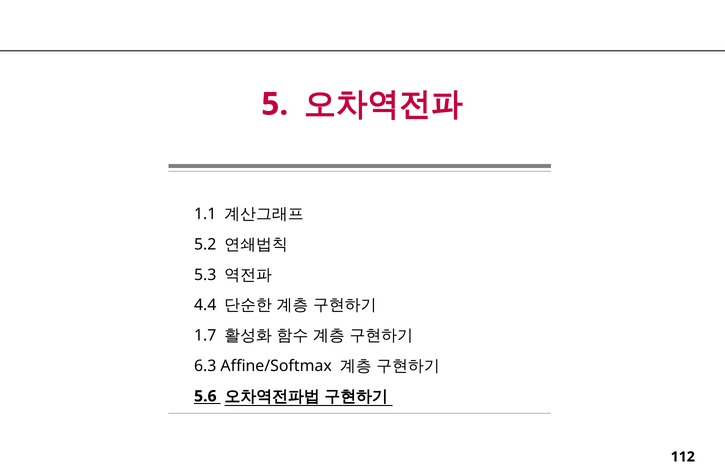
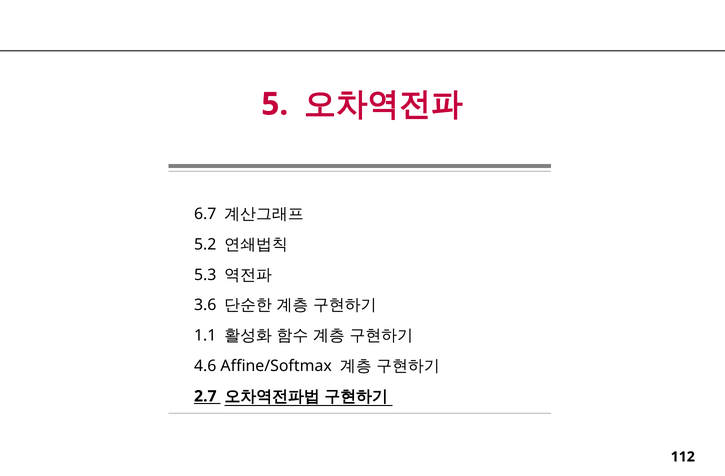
1.1: 1.1 -> 6.7
4.4: 4.4 -> 3.6
1.7: 1.7 -> 1.1
6.3: 6.3 -> 4.6
5.6: 5.6 -> 2.7
